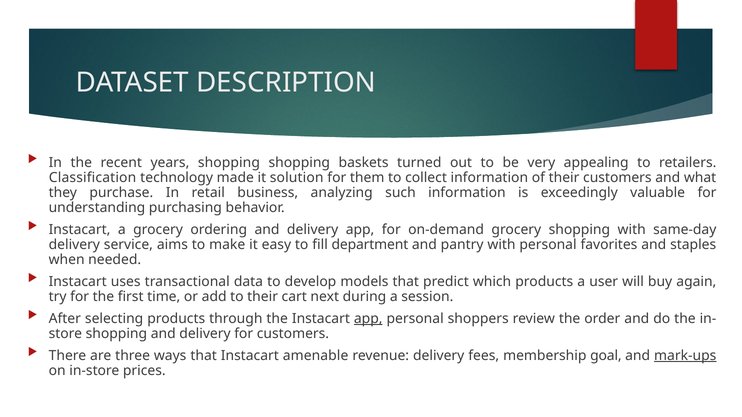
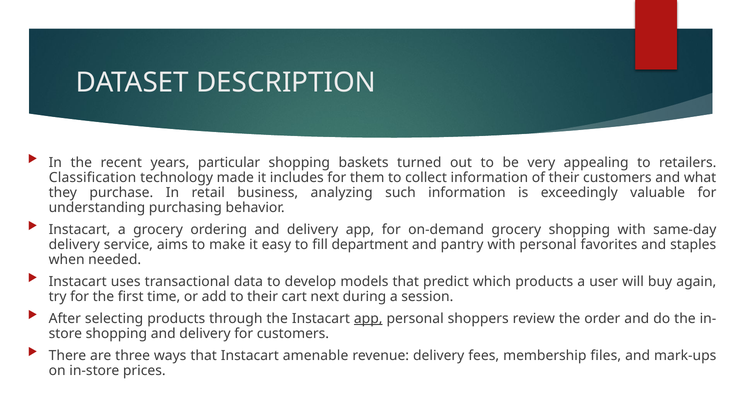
years shopping: shopping -> particular
solution: solution -> includes
goal: goal -> files
mark-ups underline: present -> none
